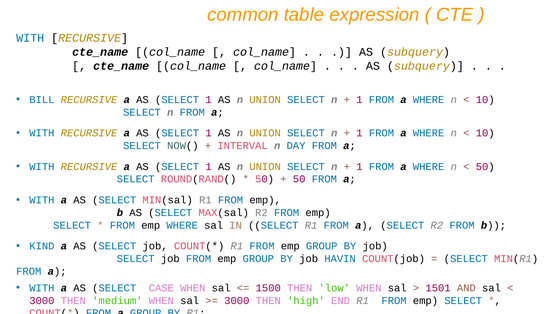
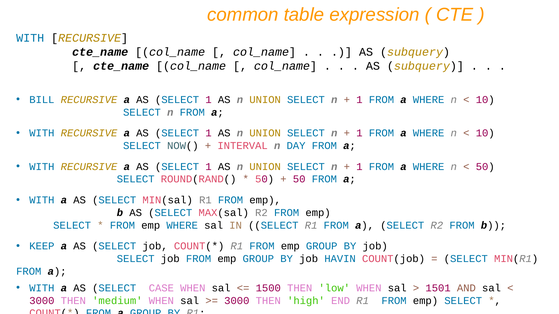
KIND: KIND -> KEEP
